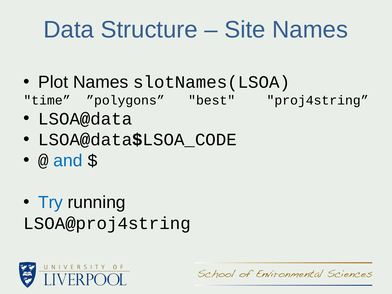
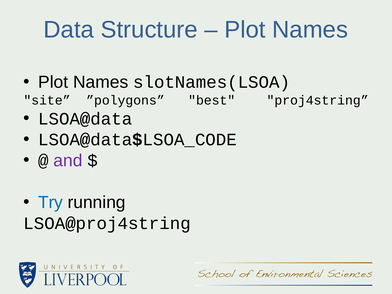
Site at (245, 30): Site -> Plot
time: time -> site
and colour: blue -> purple
